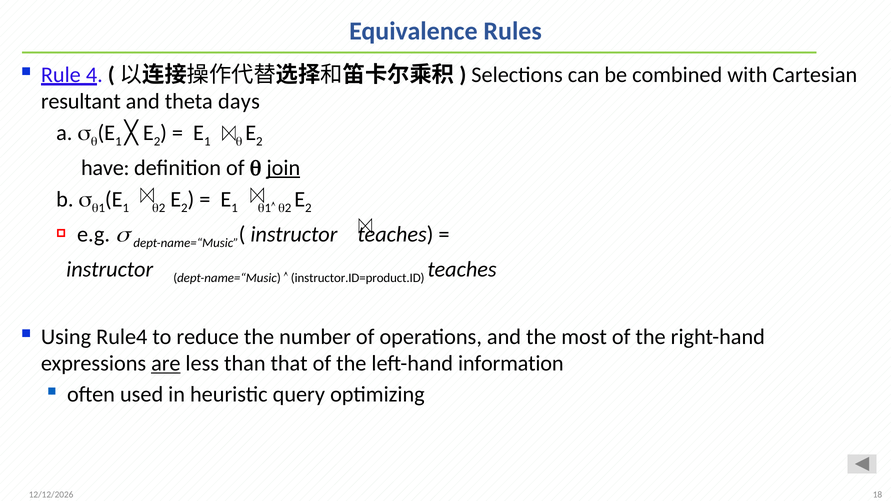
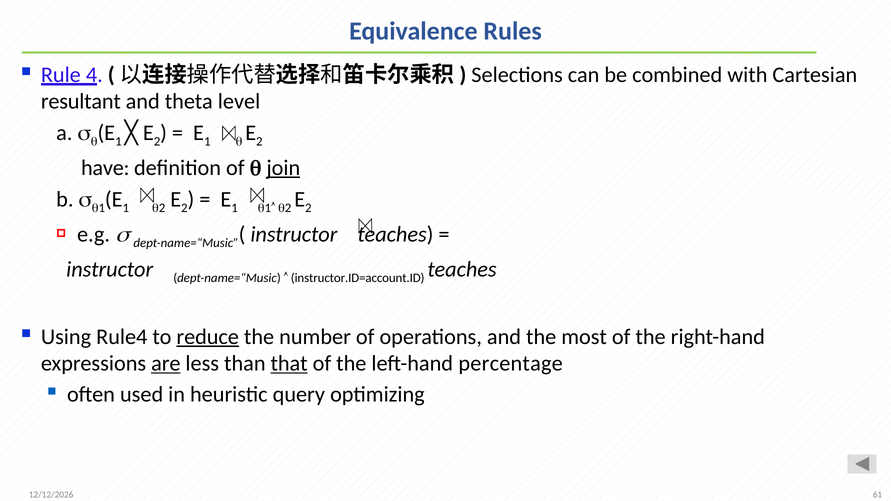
days: days -> level
instructor.ID=product.ID: instructor.ID=product.ID -> instructor.ID=account.ID
reduce underline: none -> present
that underline: none -> present
information: information -> percentage
18: 18 -> 61
